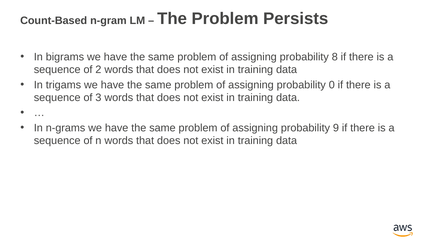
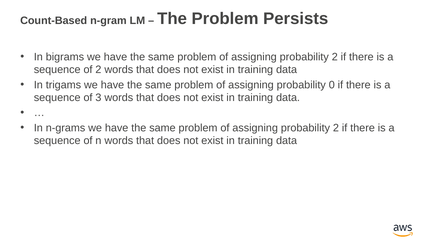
8 at (335, 57): 8 -> 2
9 at (336, 128): 9 -> 2
